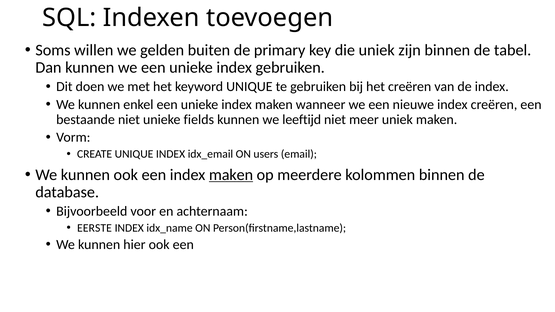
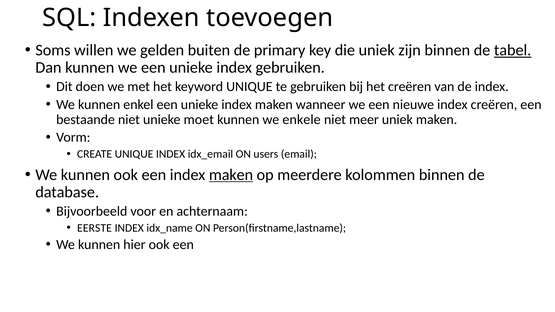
tabel underline: none -> present
fields: fields -> moet
leeftijd: leeftijd -> enkele
